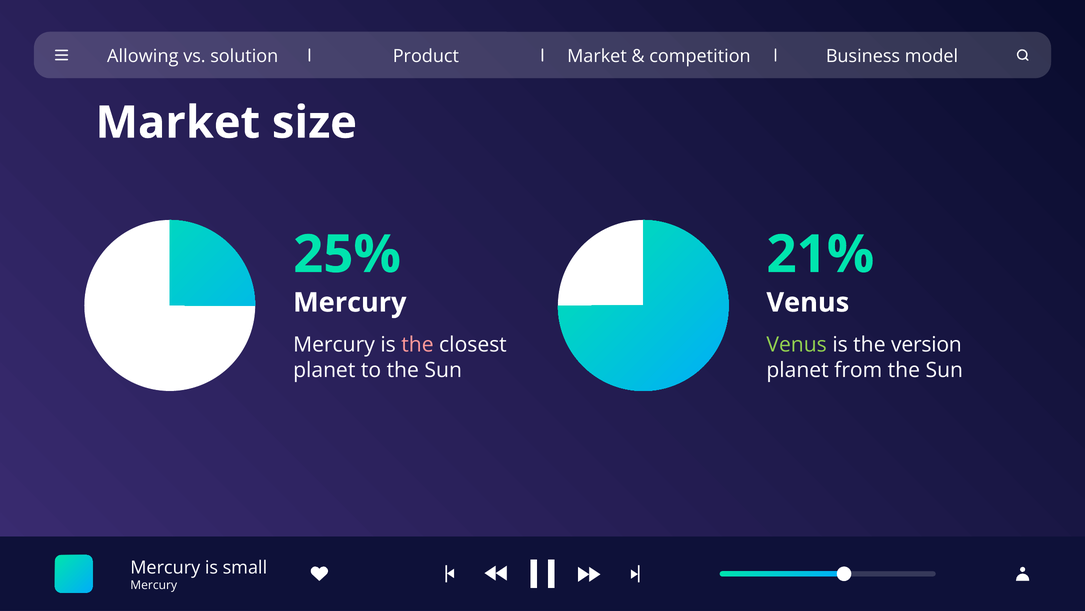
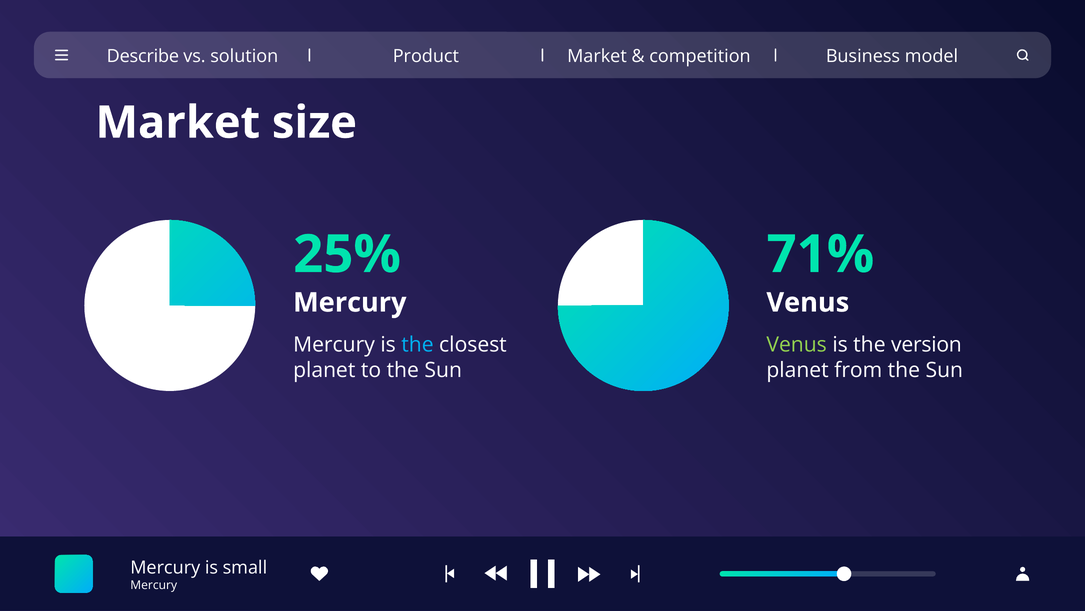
Allowing: Allowing -> Describe
21%: 21% -> 71%
the at (417, 344) colour: pink -> light blue
